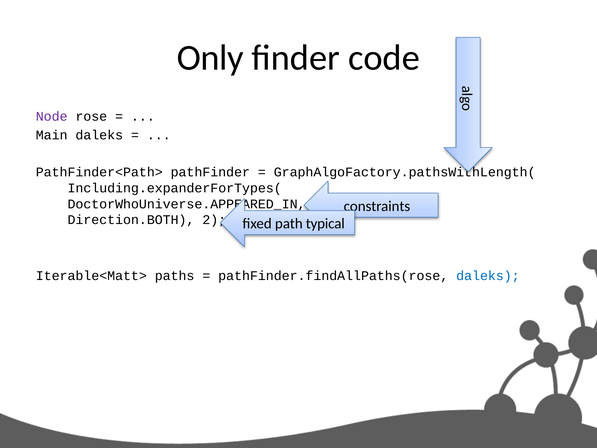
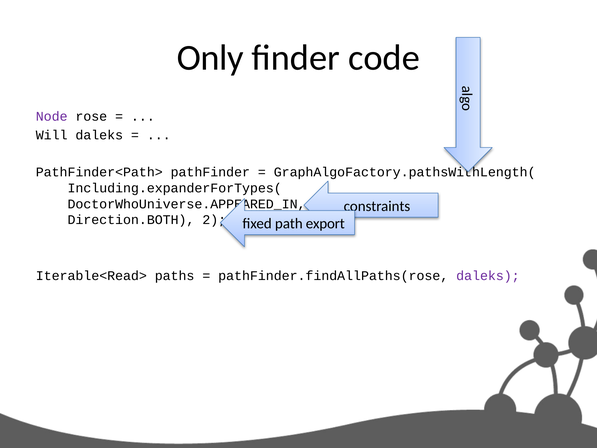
Main: Main -> Will
typical: typical -> export
Iterable<Matt>: Iterable<Matt> -> Iterable<Read>
daleks at (488, 275) colour: blue -> purple
